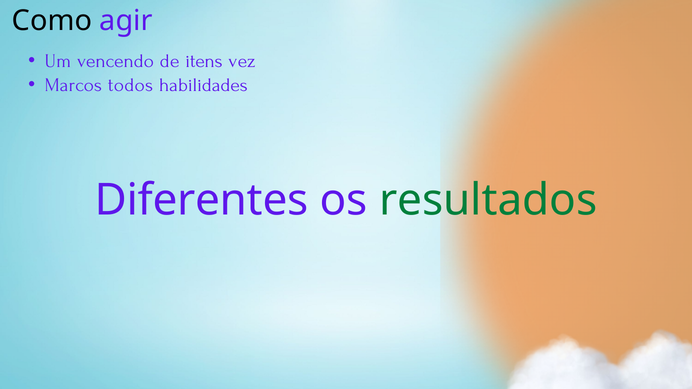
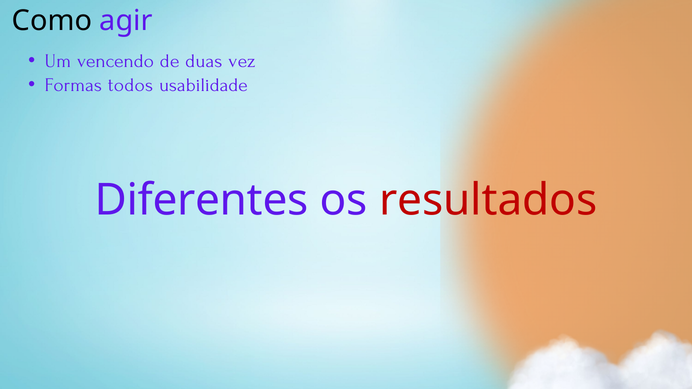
itens: itens -> duas
Marcos: Marcos -> Formas
habilidades: habilidades -> usabilidade
resultados colour: green -> red
